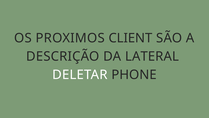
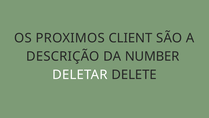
LATERAL: LATERAL -> NUMBER
PHONE: PHONE -> DELETE
